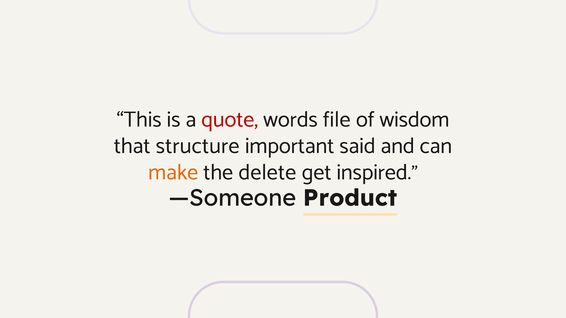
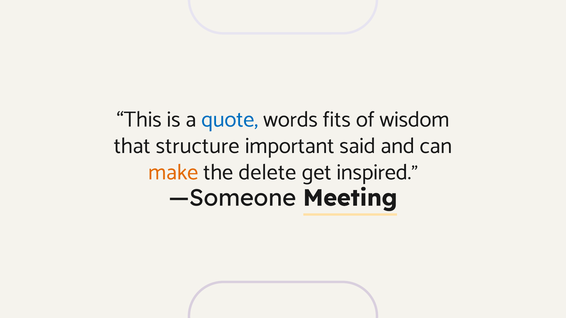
quote colour: red -> blue
file: file -> fits
Product: Product -> Meeting
